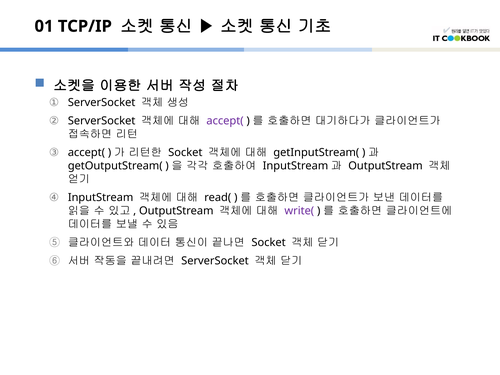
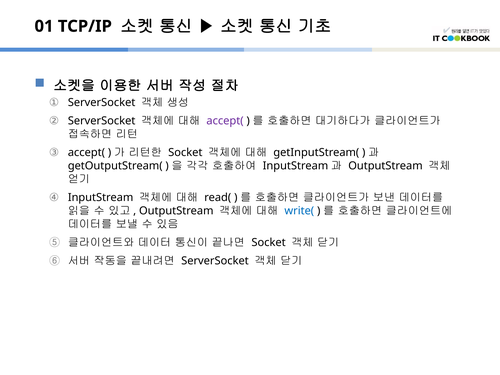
write( colour: purple -> blue
